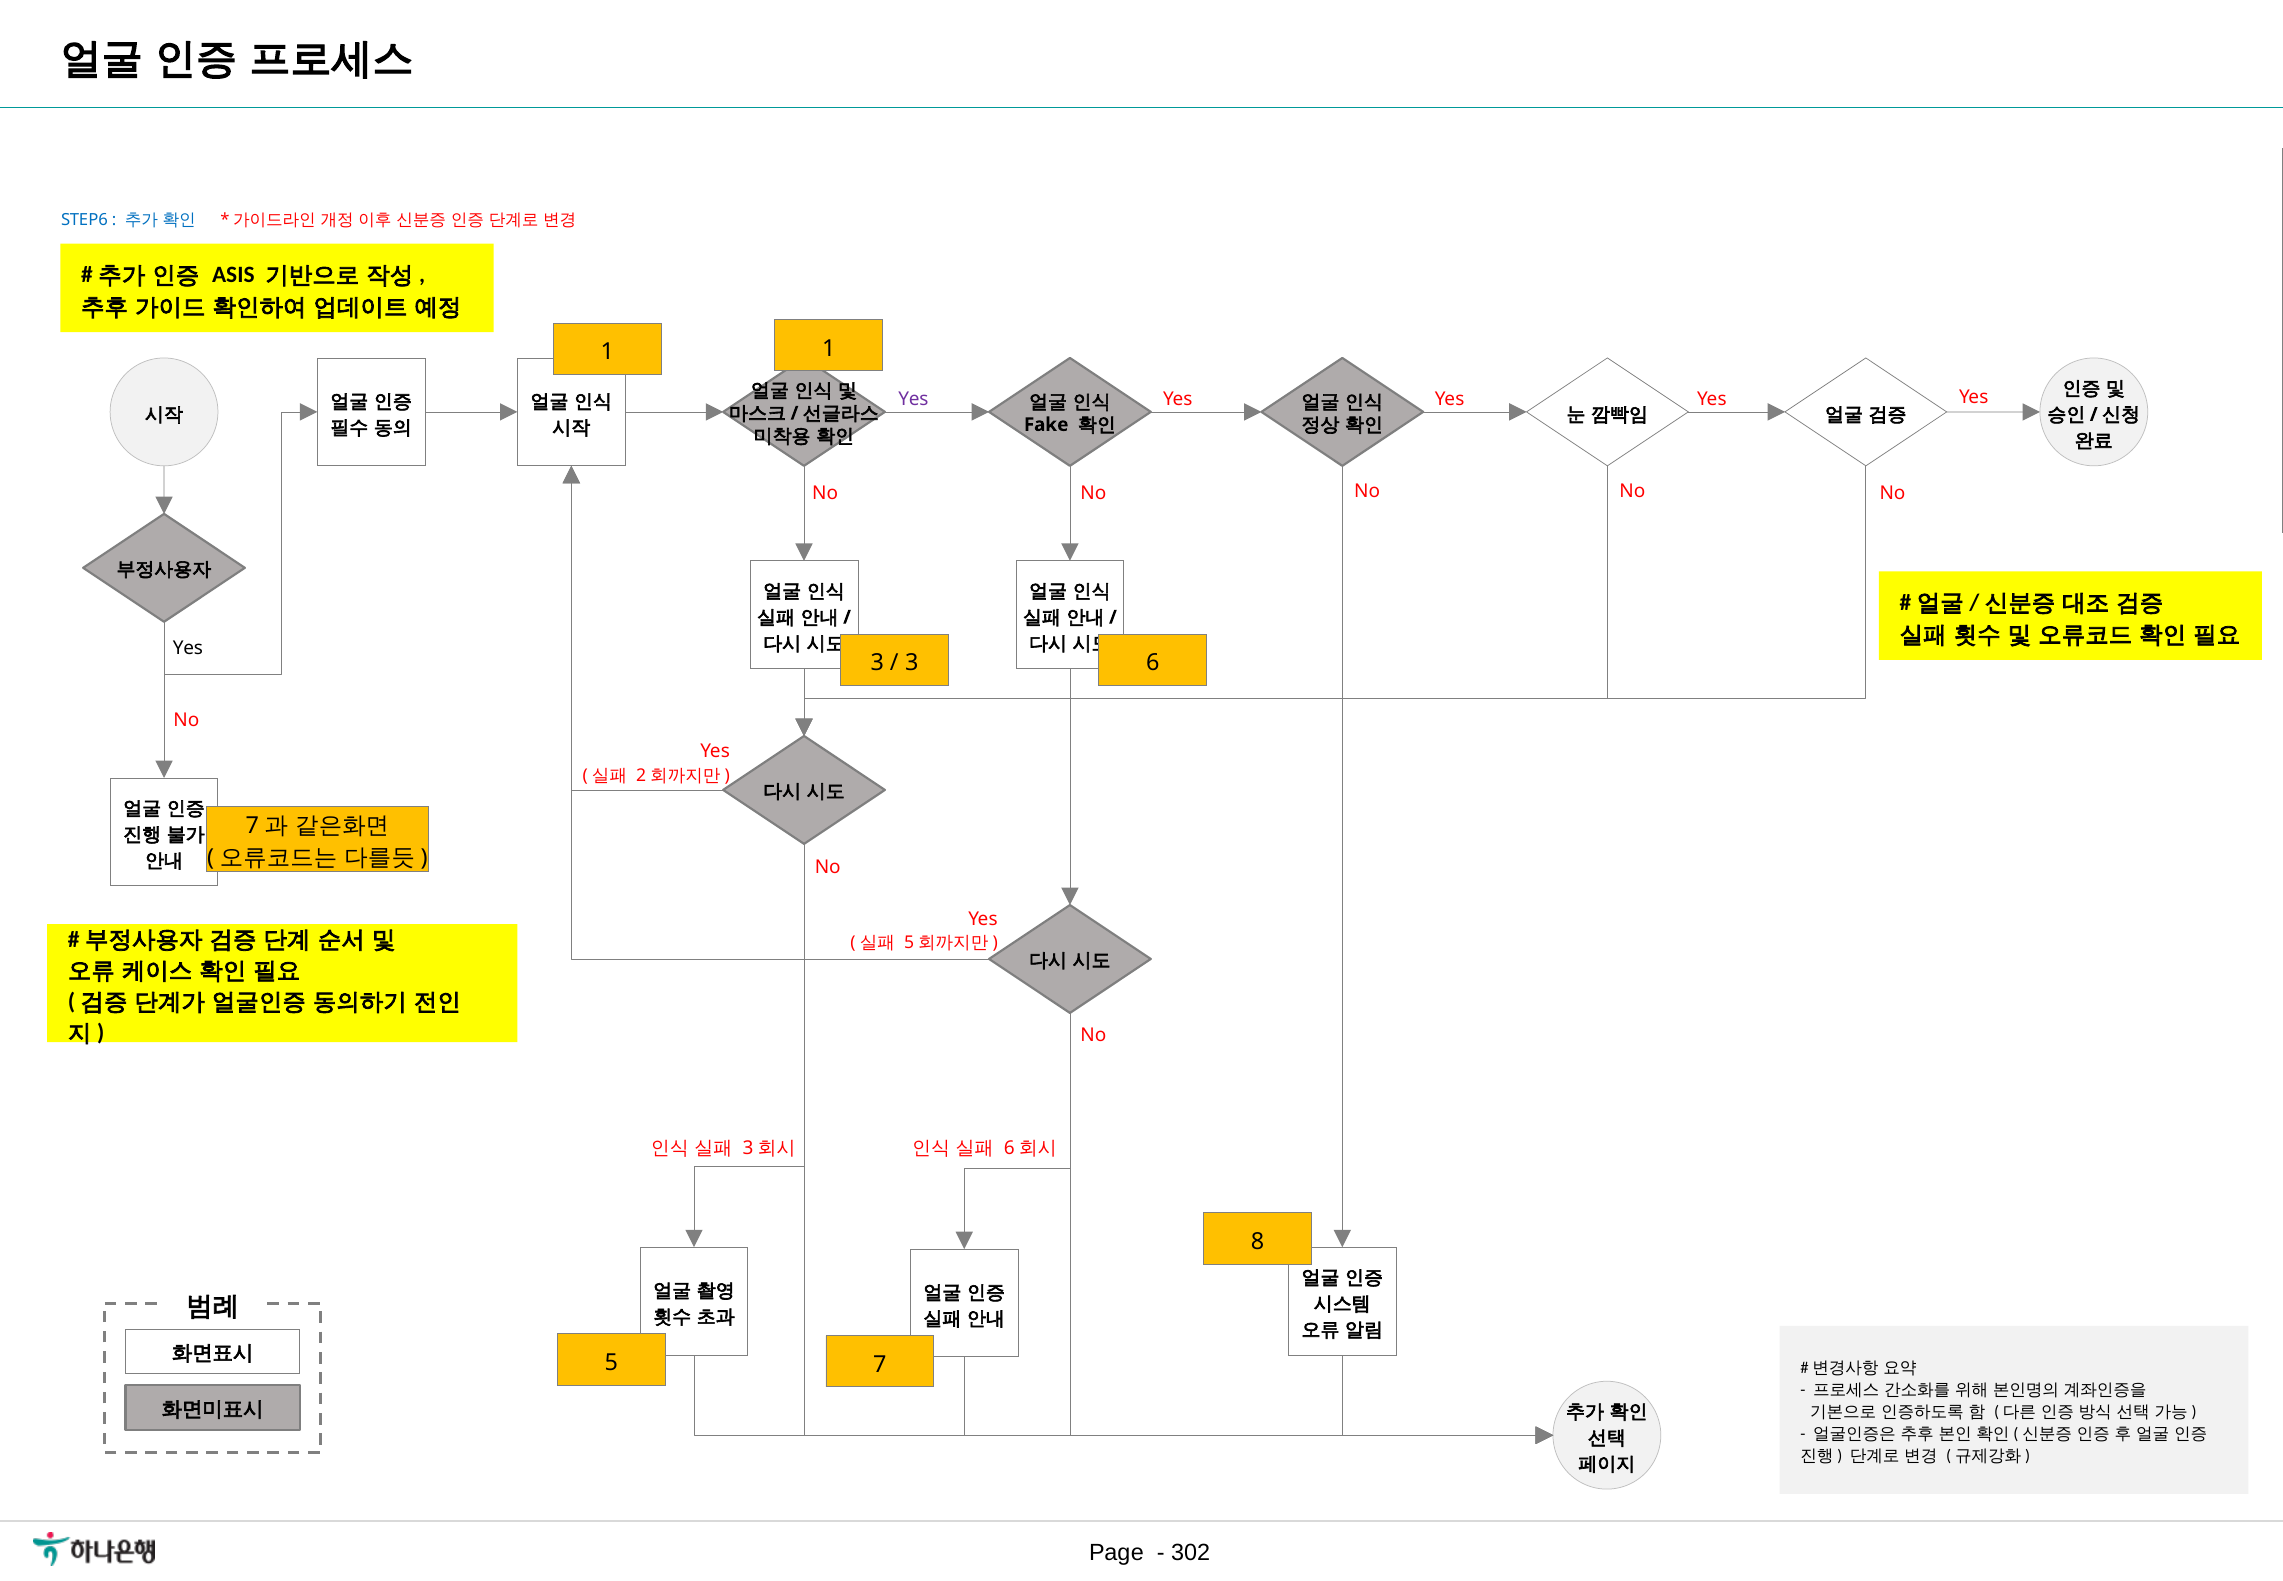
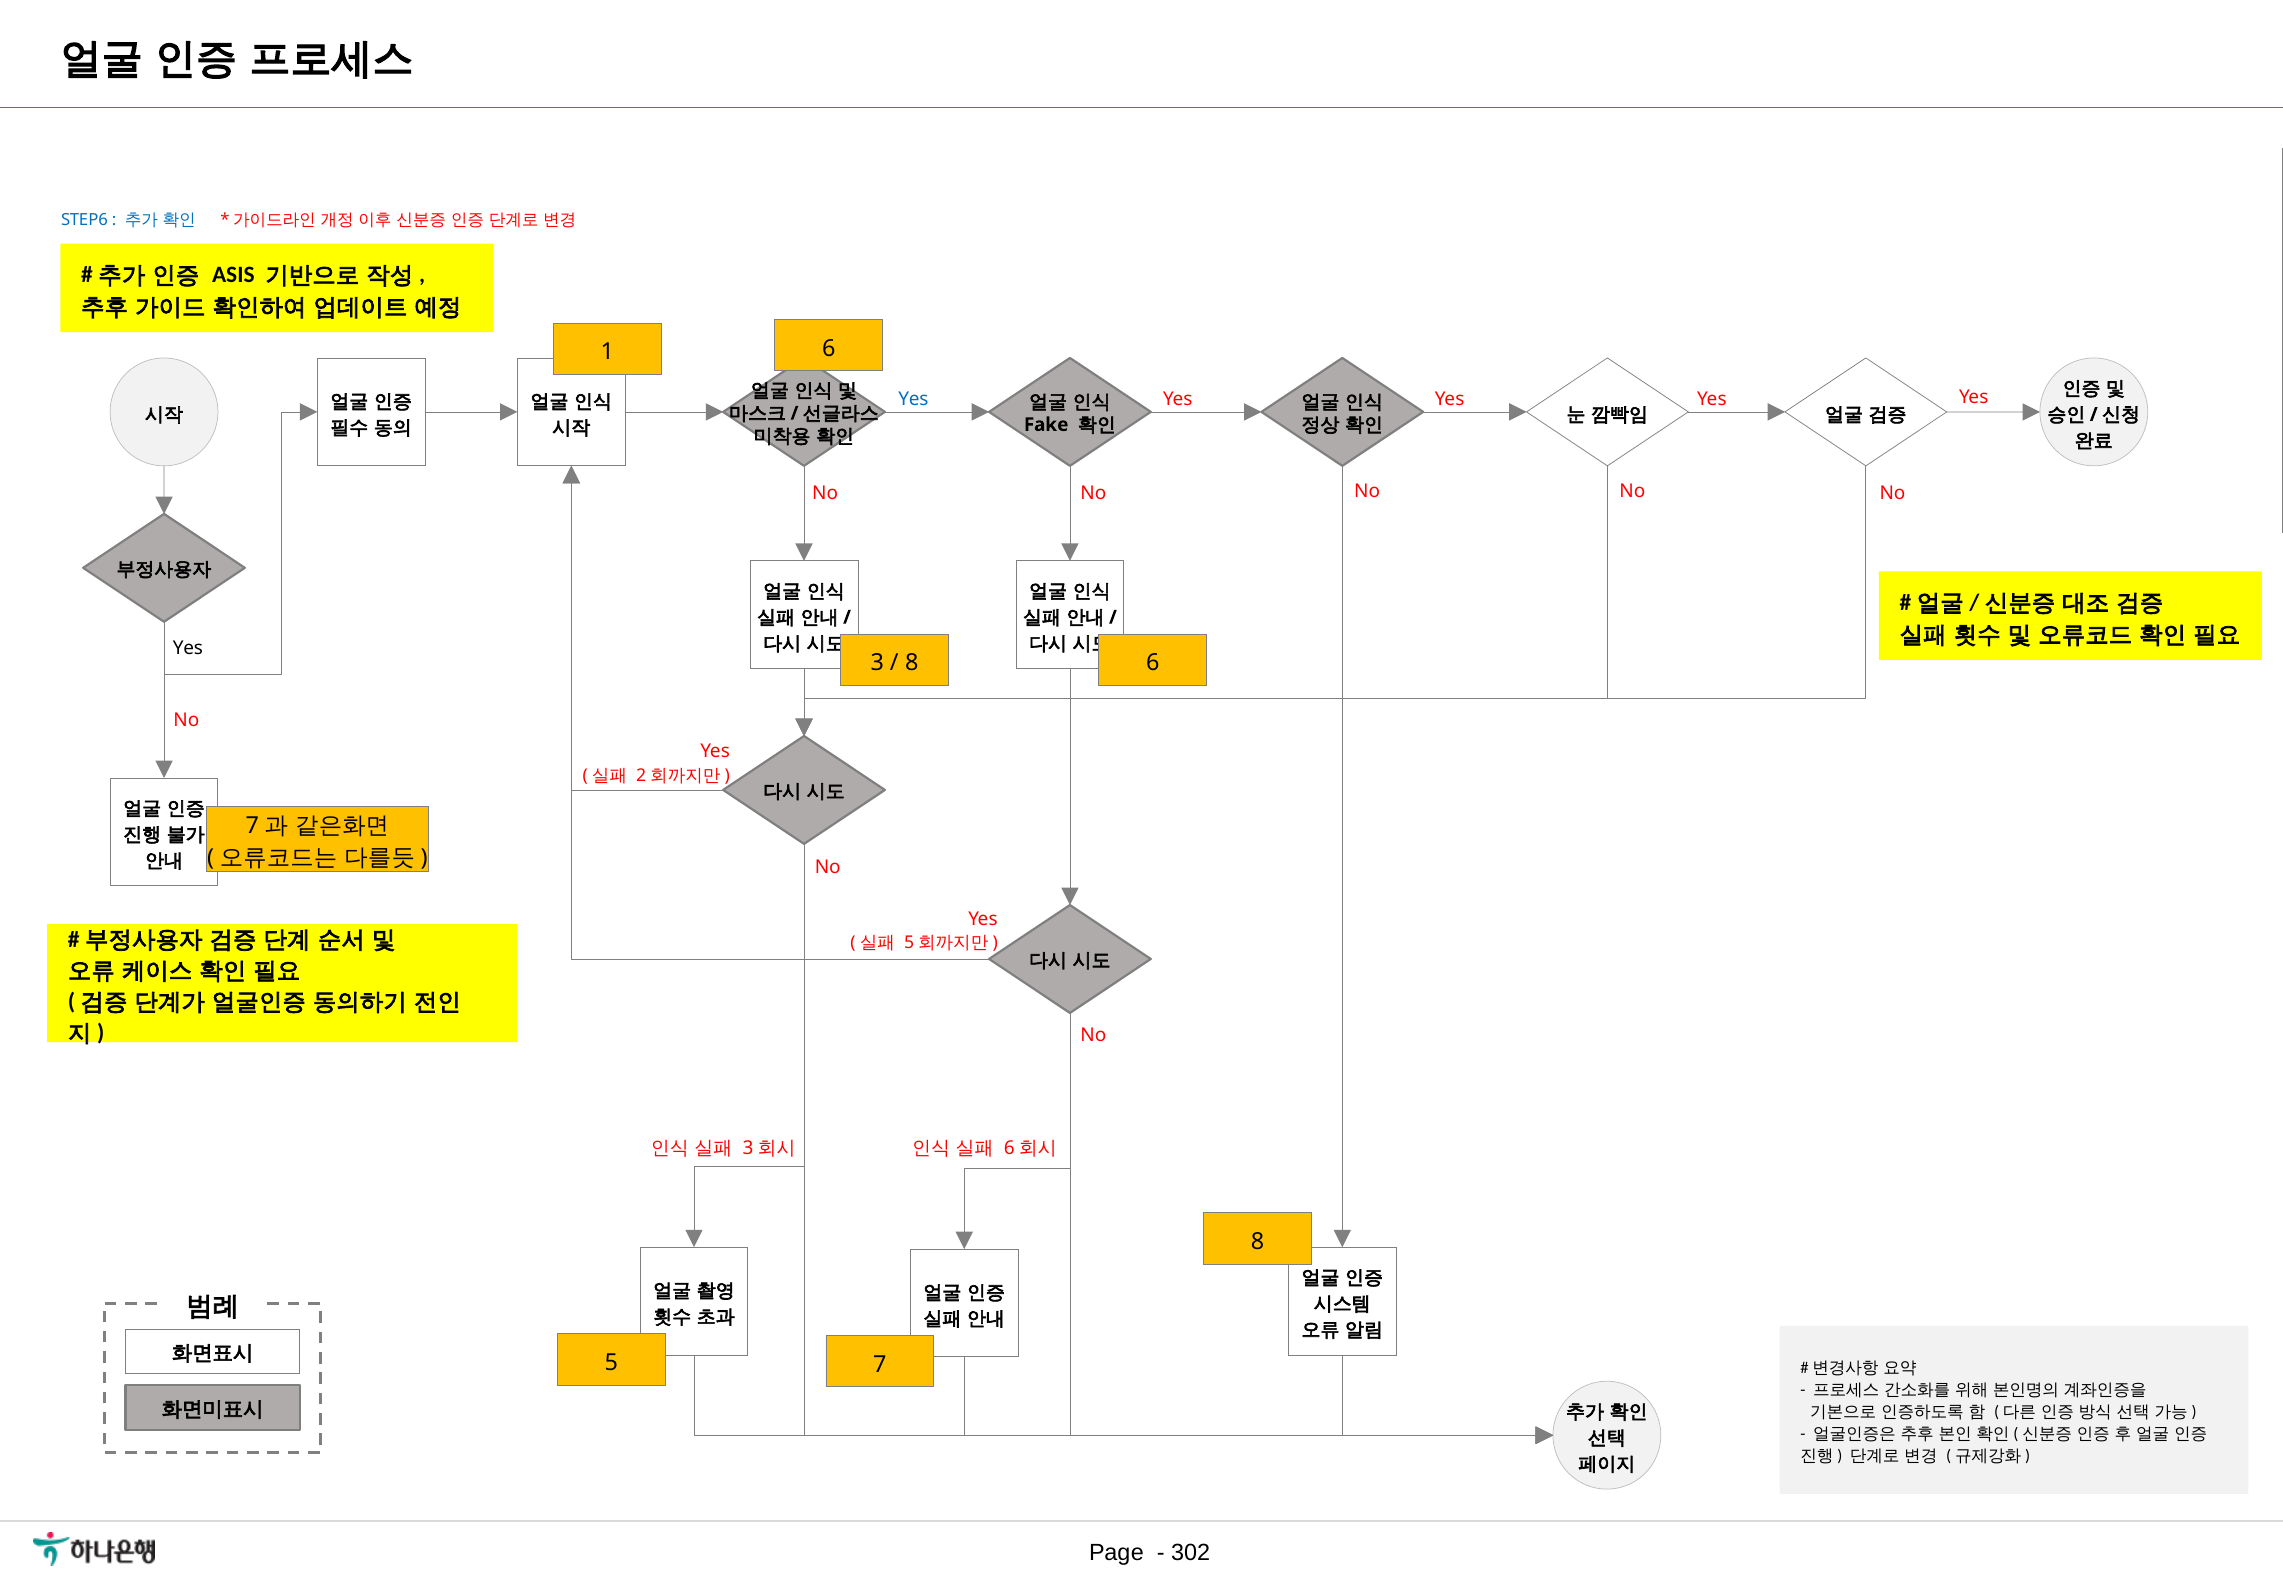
1 1: 1 -> 6
Yes at (913, 399) colour: purple -> blue
3 at (912, 663): 3 -> 8
